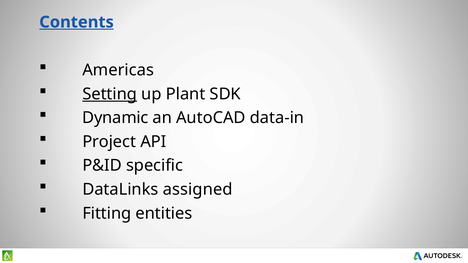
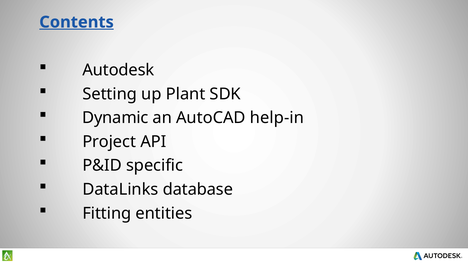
Americas: Americas -> Autodesk
Setting underline: present -> none
data-in: data-in -> help-in
assigned: assigned -> database
